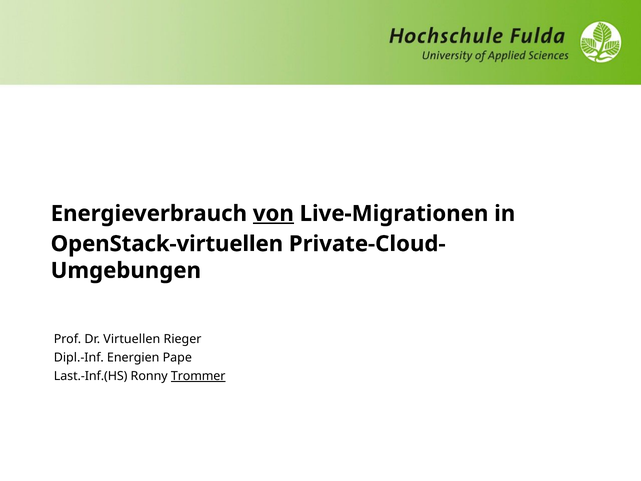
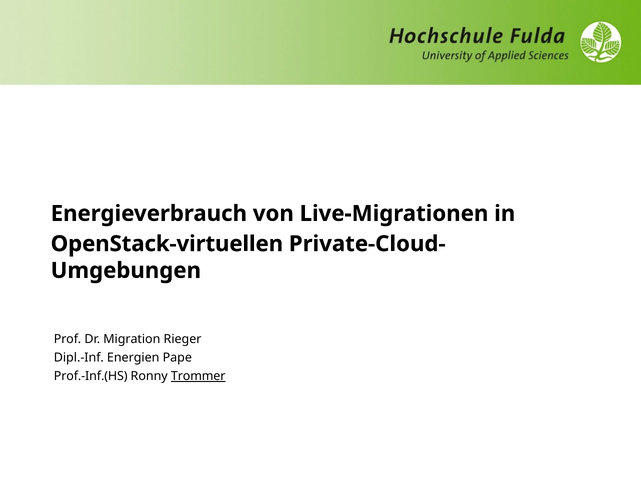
von underline: present -> none
Virtuellen: Virtuellen -> Migration
Last.-Inf.(HS: Last.-Inf.(HS -> Prof.-Inf.(HS
